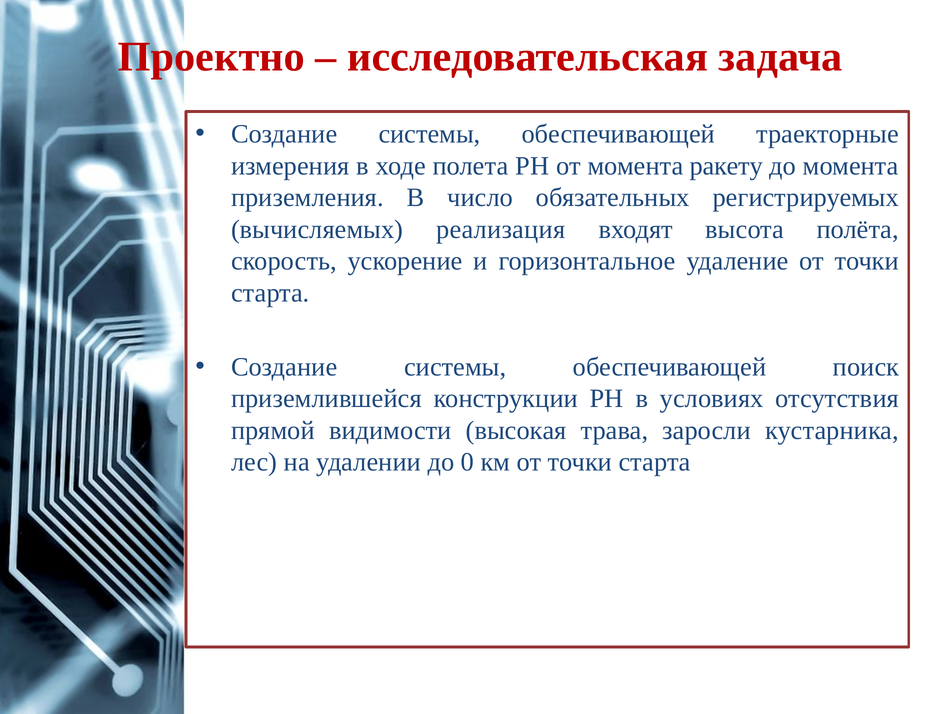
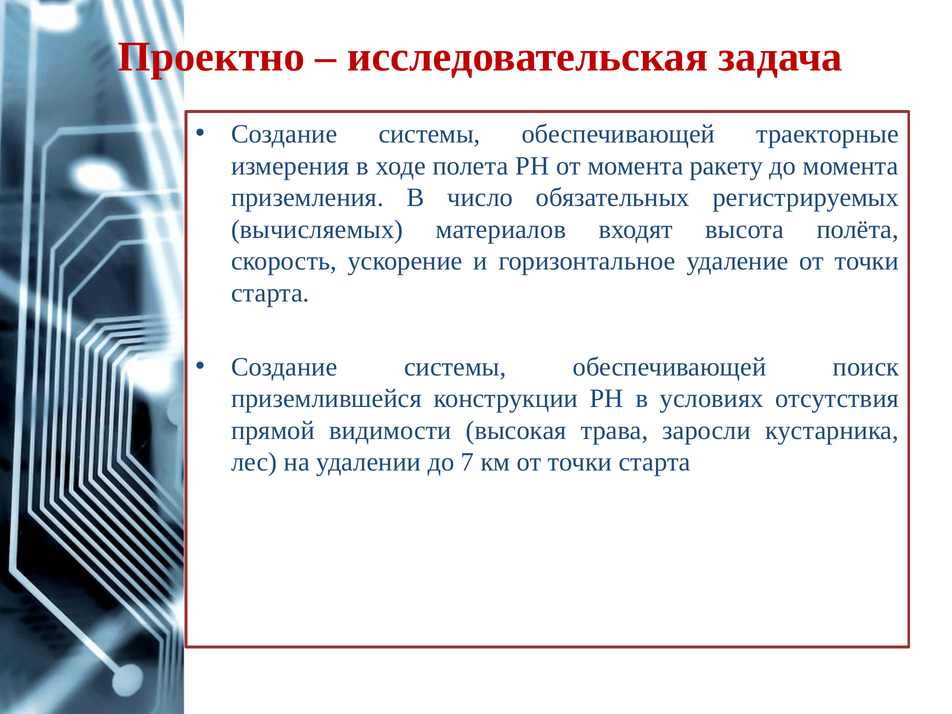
реализация: реализация -> материалов
0: 0 -> 7
